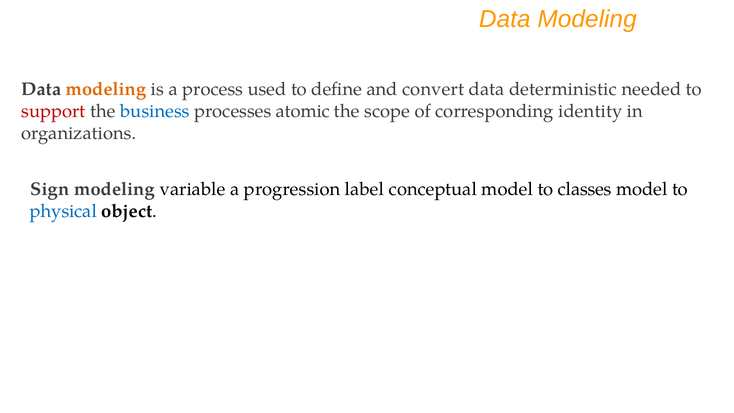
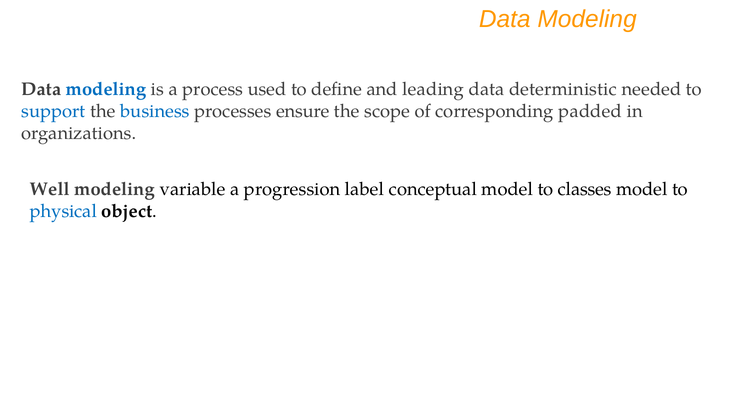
modeling at (106, 89) colour: orange -> blue
convert: convert -> leading
support colour: red -> blue
atomic: atomic -> ensure
identity: identity -> padded
Sign: Sign -> Well
